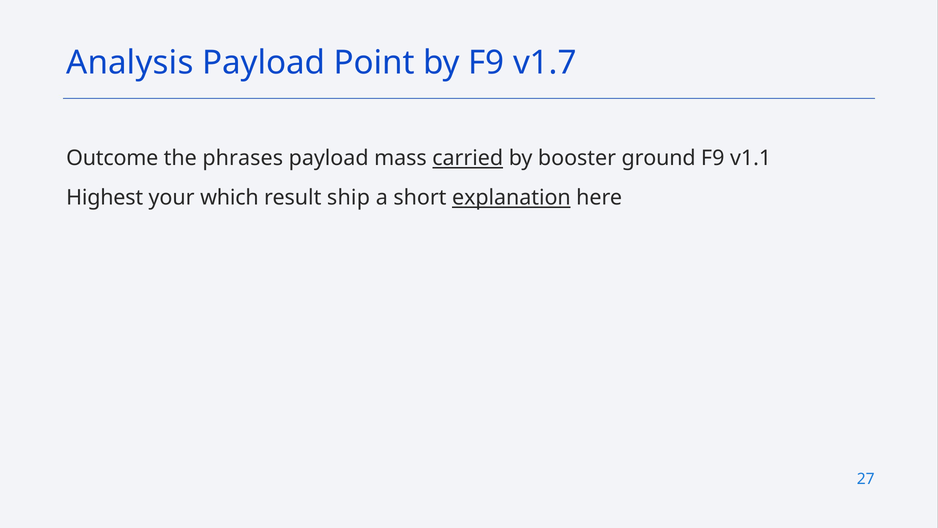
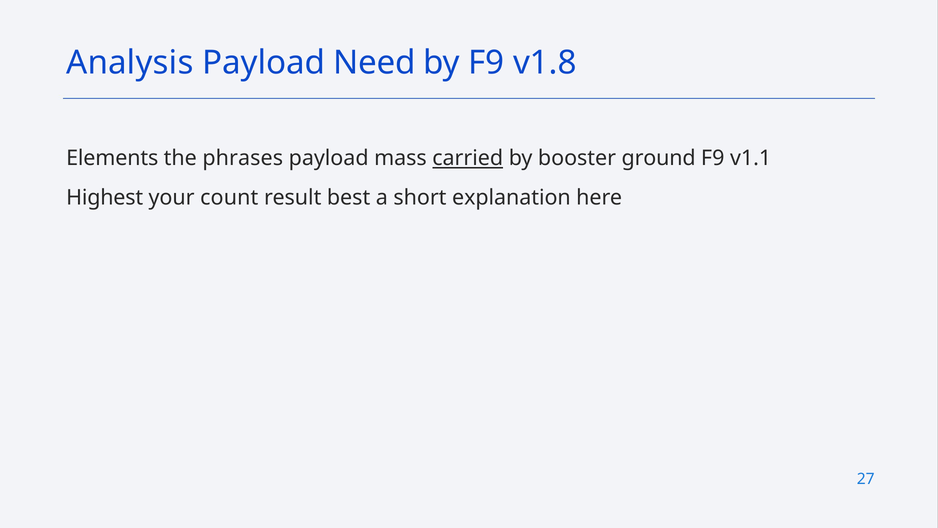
Point: Point -> Need
v1.7: v1.7 -> v1.8
Outcome: Outcome -> Elements
which: which -> count
ship: ship -> best
explanation underline: present -> none
